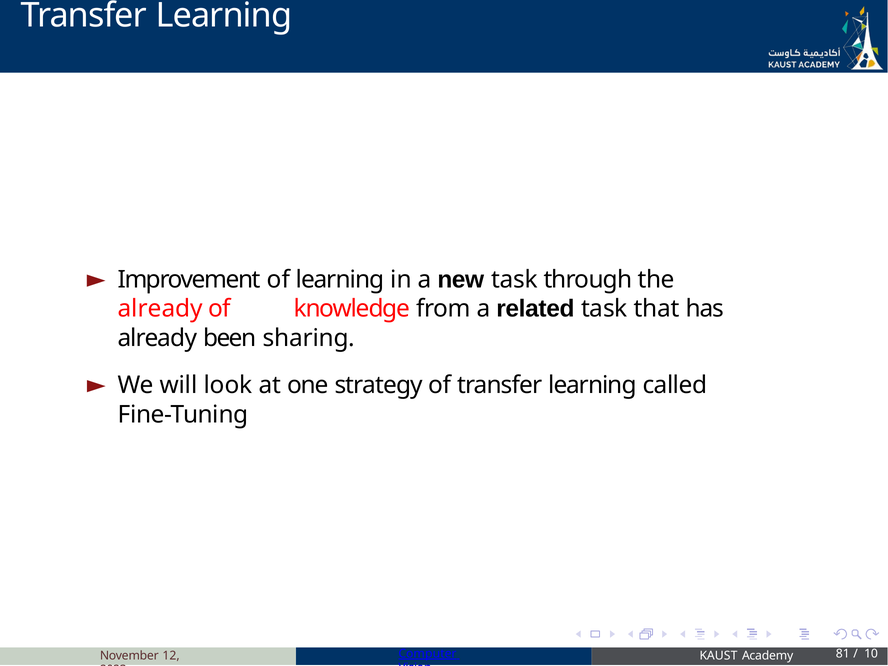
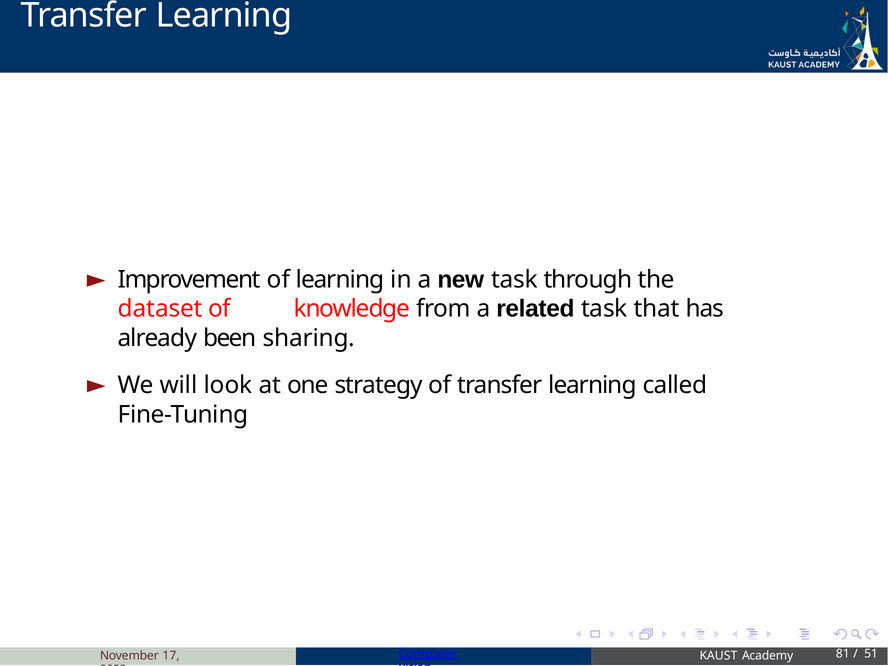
already at (160, 309): already -> dataset
10: 10 -> 51
12: 12 -> 17
